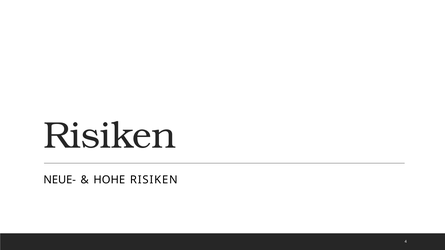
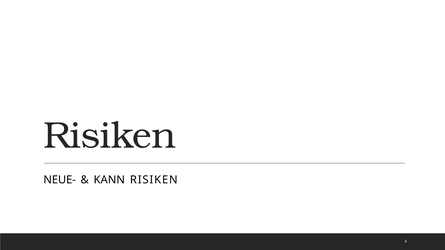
HOHE: HOHE -> KANN
